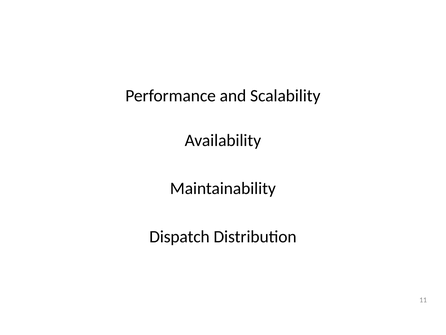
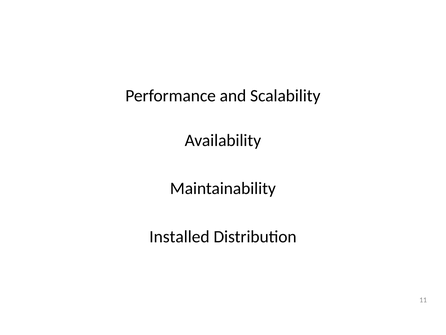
Dispatch: Dispatch -> Installed
